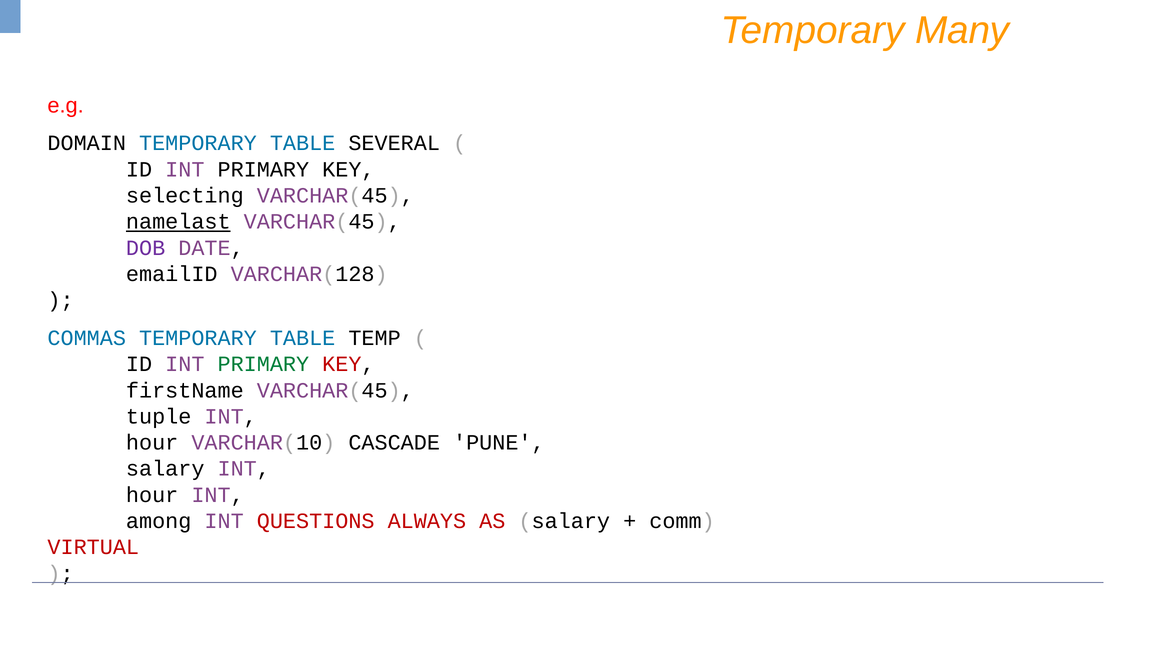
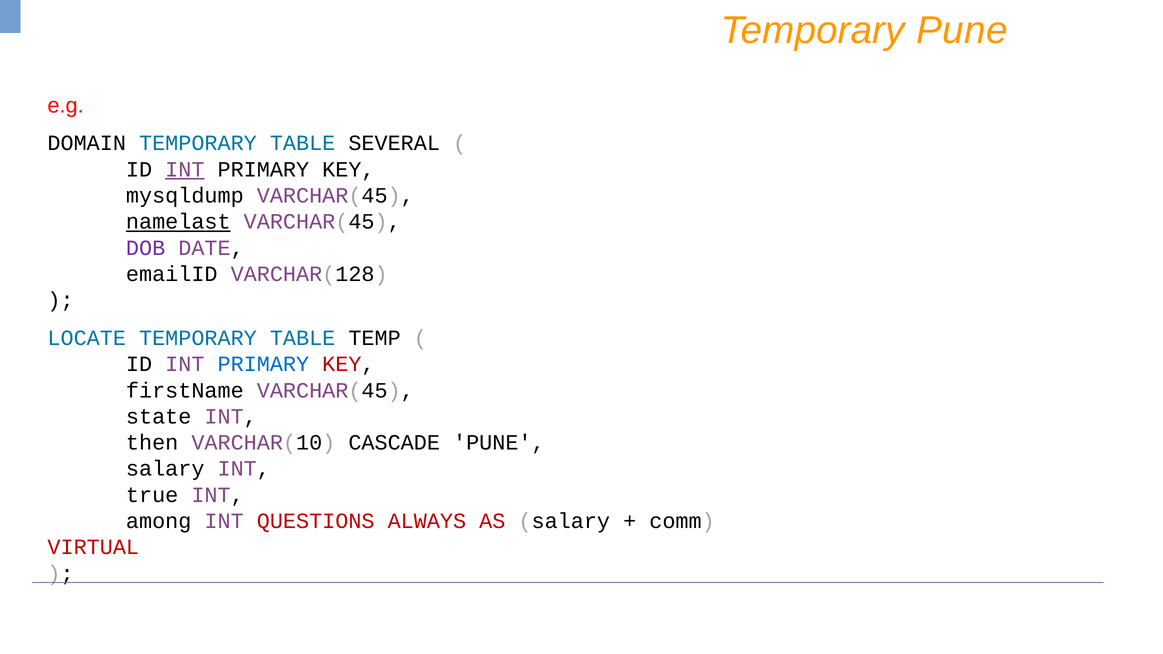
Temporary Many: Many -> Pune
INT at (185, 169) underline: none -> present
selecting: selecting -> mysqldump
COMMAS: COMMAS -> LOCATE
PRIMARY at (263, 364) colour: green -> blue
tuple: tuple -> state
hour at (152, 443): hour -> then
hour at (152, 495): hour -> true
